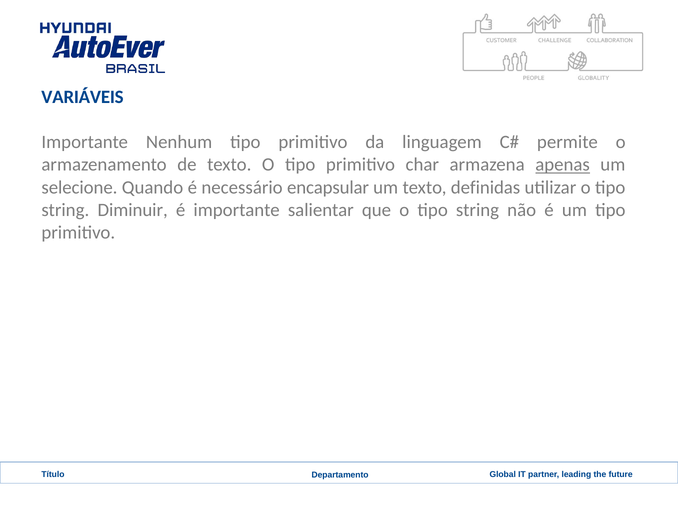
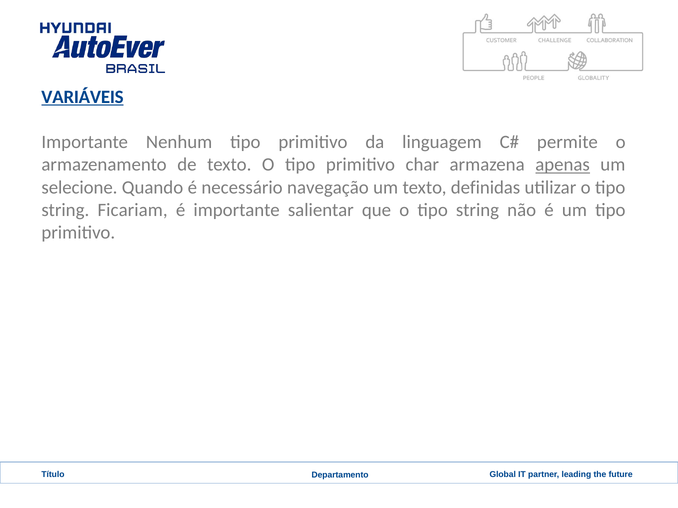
VARIÁVEIS underline: none -> present
encapsular: encapsular -> navegação
Diminuir: Diminuir -> Ficariam
